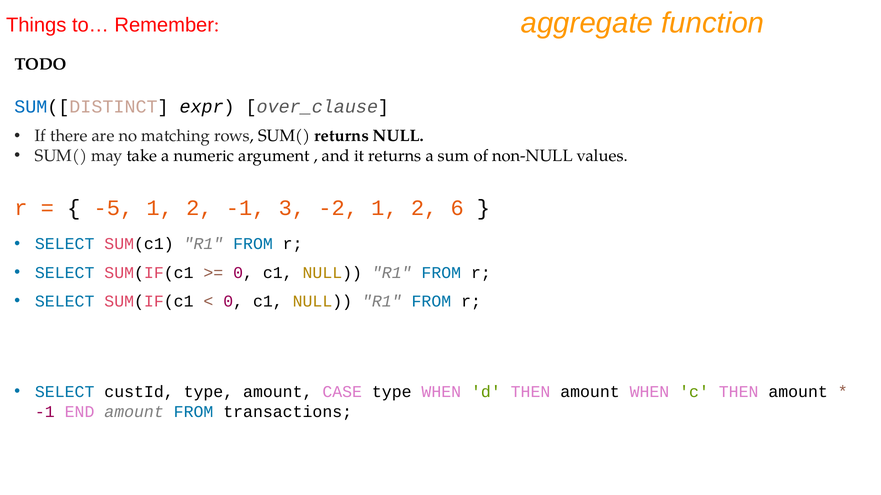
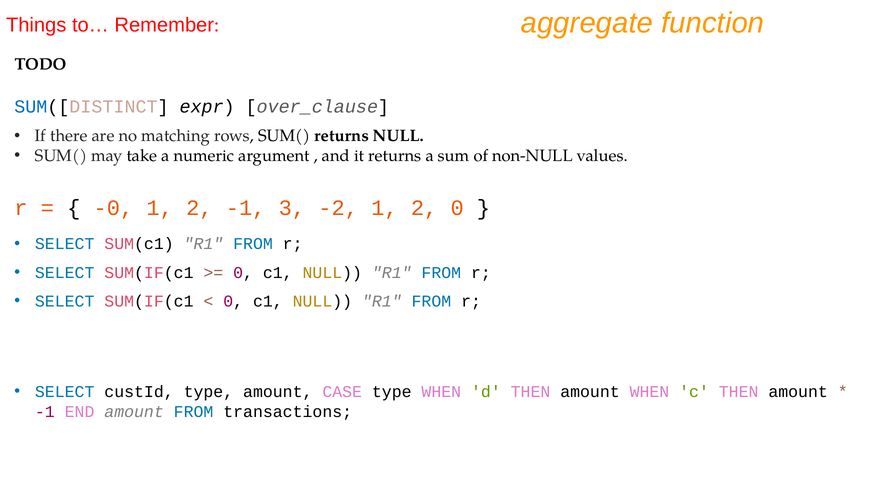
-5: -5 -> -0
2 6: 6 -> 0
